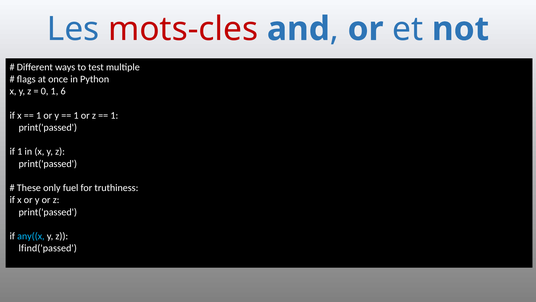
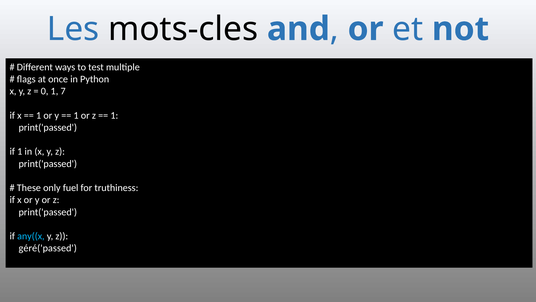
mots-cles colour: red -> black
6: 6 -> 7
lfind('passed: lfind('passed -> géré('passed
